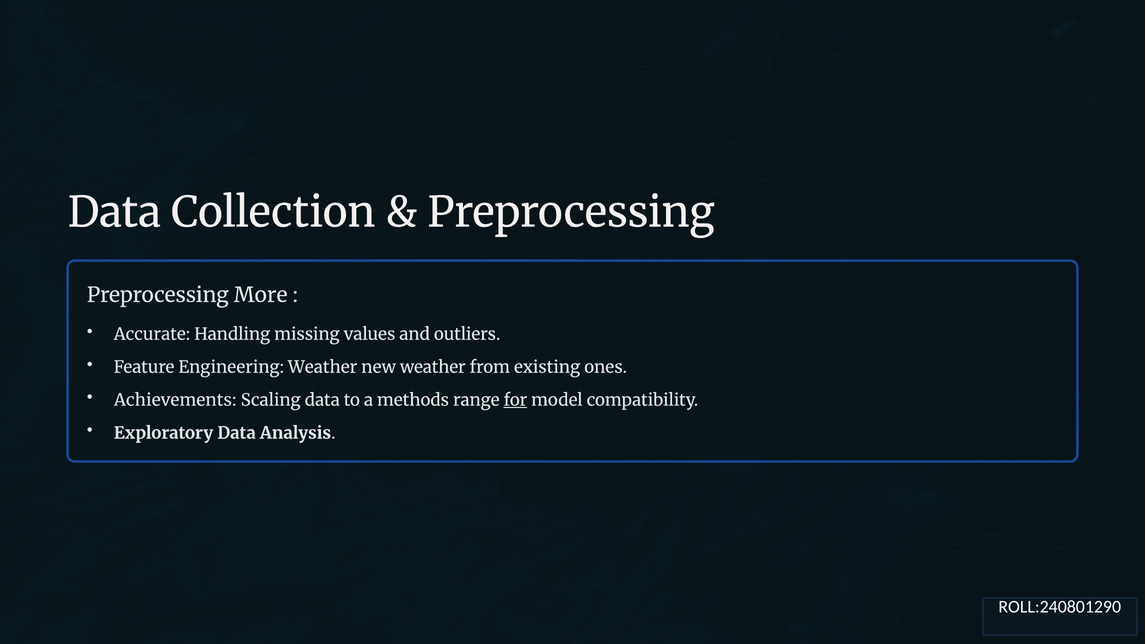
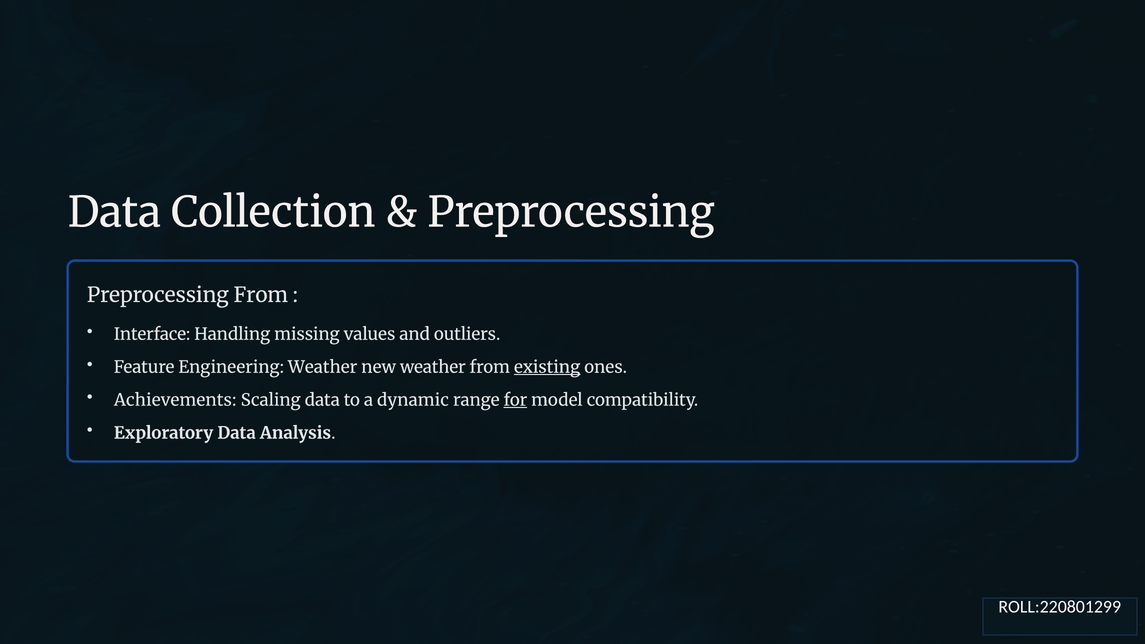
Preprocessing More: More -> From
Accurate: Accurate -> Interface
existing underline: none -> present
methods: methods -> dynamic
ROLL:240801290: ROLL:240801290 -> ROLL:220801299
